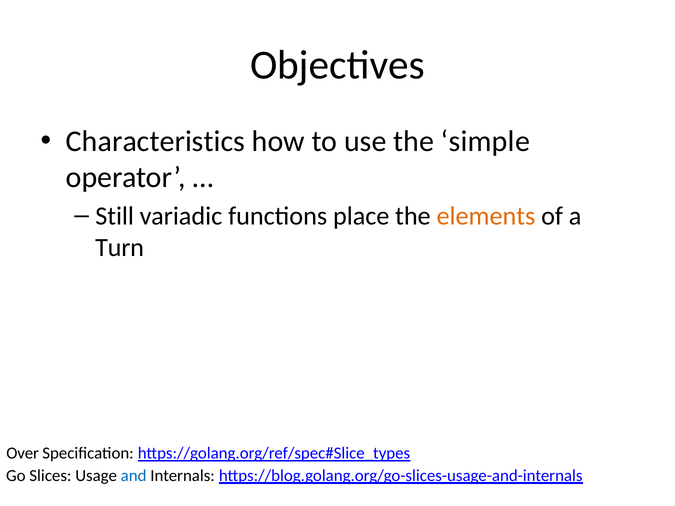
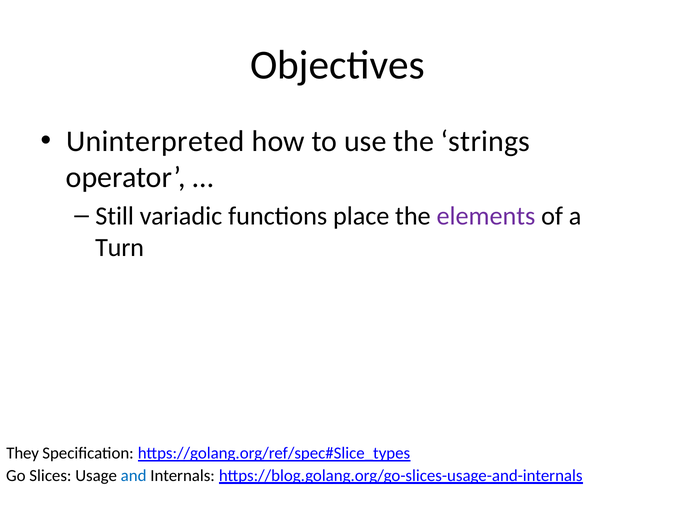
Characteristics: Characteristics -> Uninterpreted
simple: simple -> strings
elements colour: orange -> purple
Over: Over -> They
